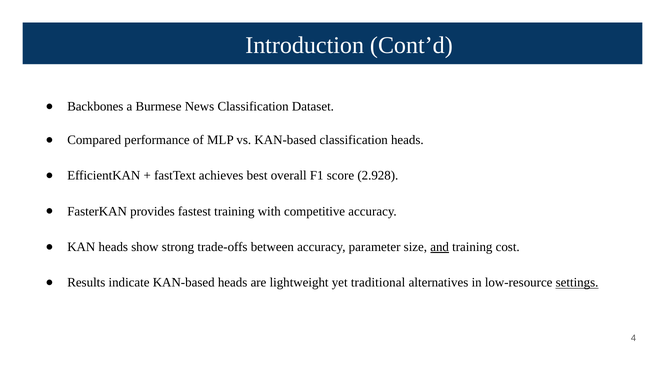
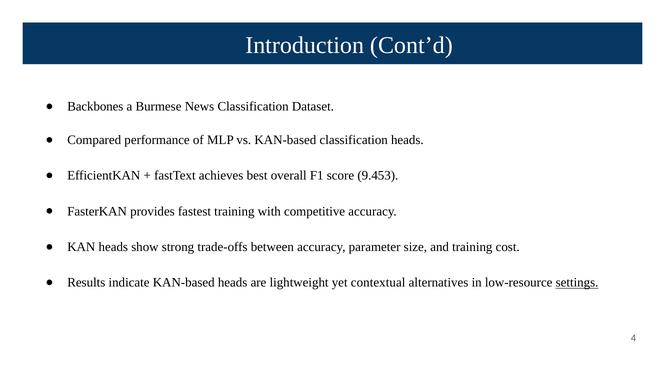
2.928: 2.928 -> 9.453
and underline: present -> none
traditional: traditional -> contextual
